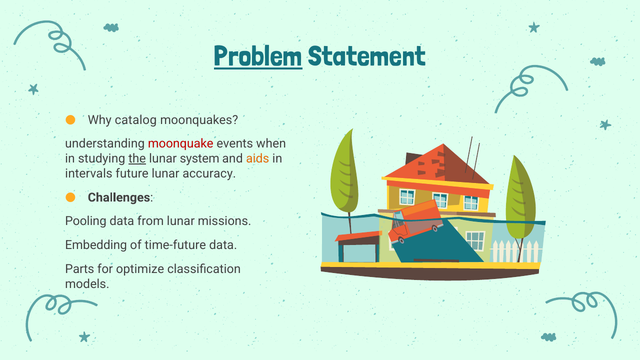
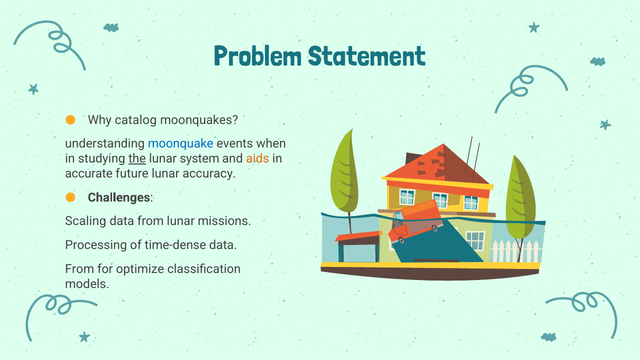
Problem underline: present -> none
moonquake colour: red -> blue
intervals: intervals -> accurate
Pooling: Pooling -> Scaling
Embedding: Embedding -> Processing
time-future: time-future -> time-dense
Parts at (80, 269): Parts -> From
